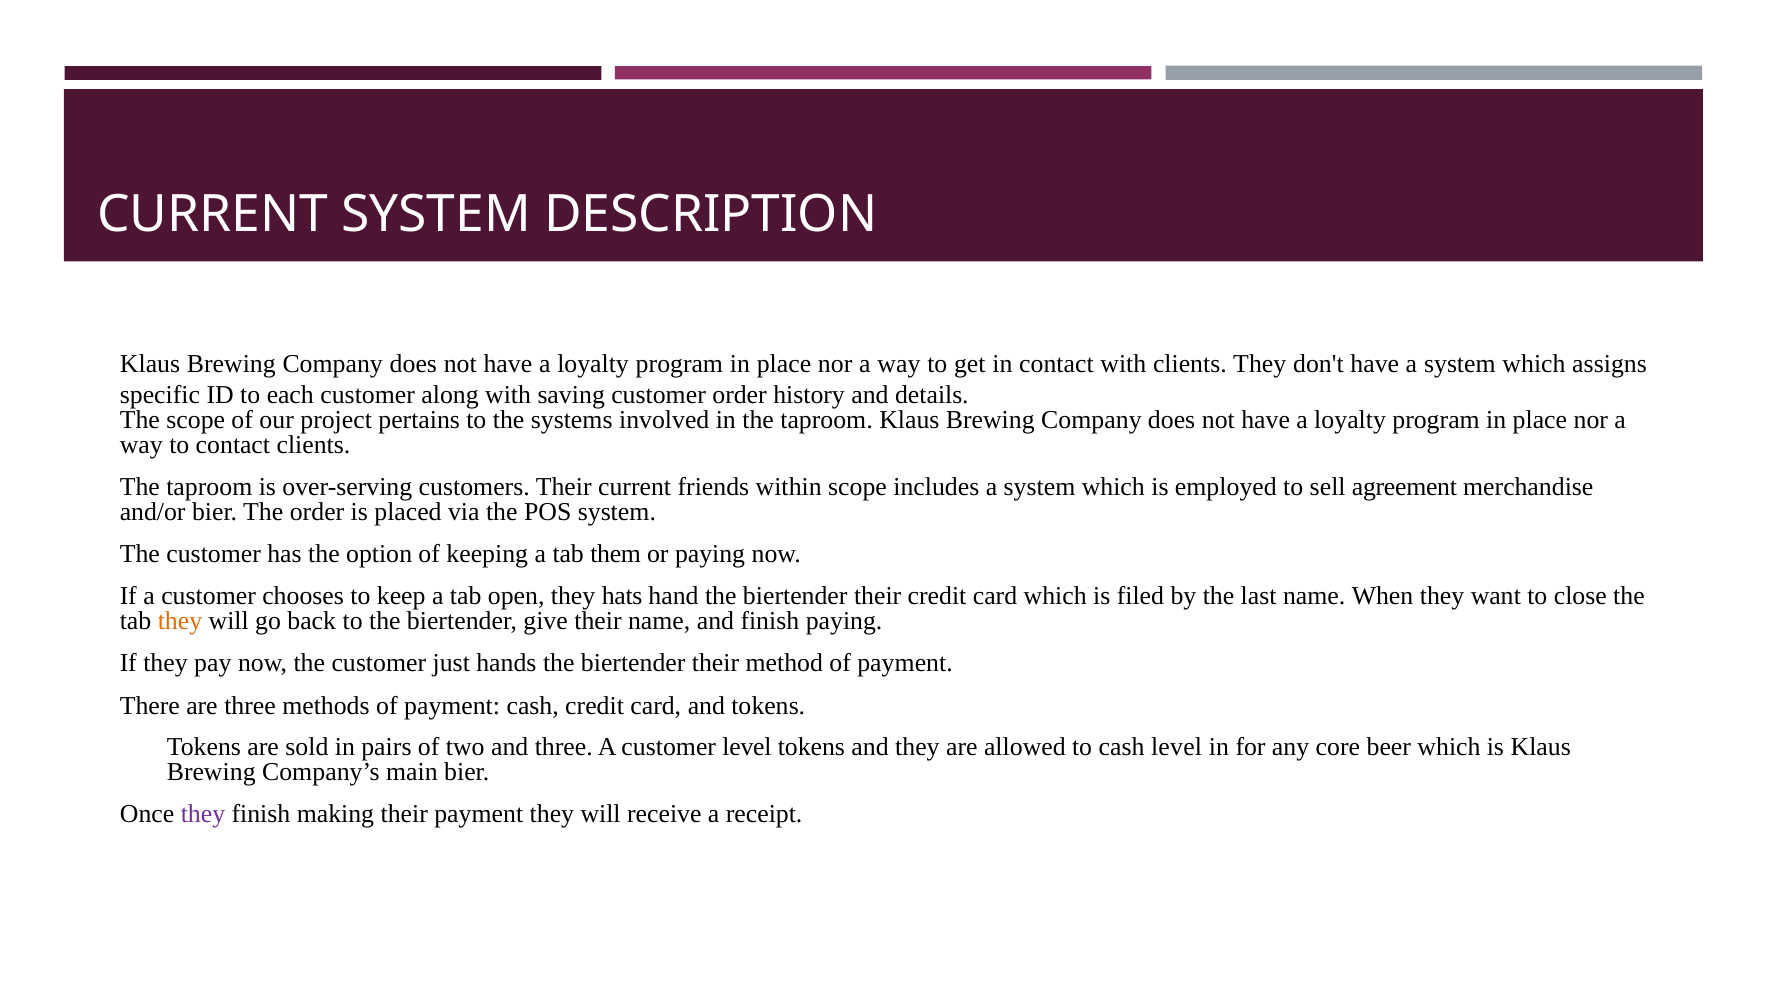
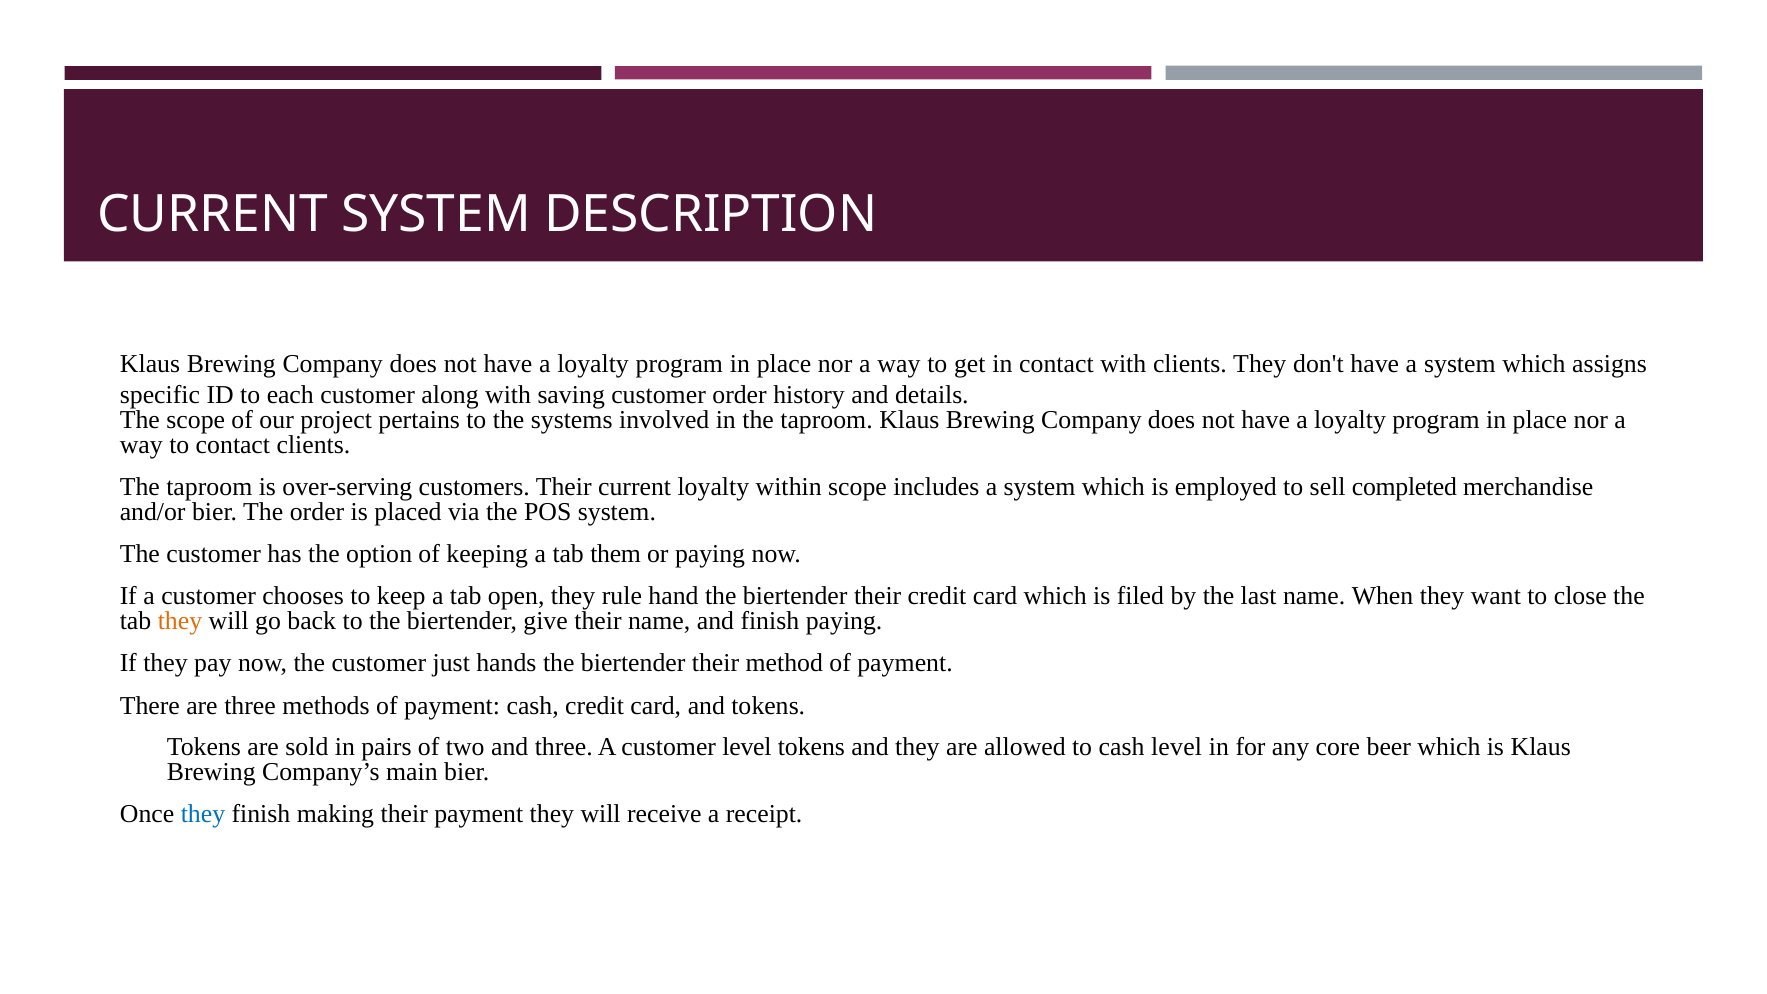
current friends: friends -> loyalty
agreement: agreement -> completed
hats: hats -> rule
they at (203, 814) colour: purple -> blue
